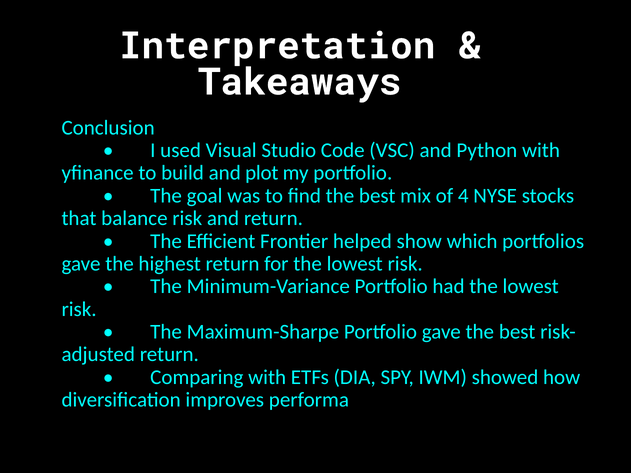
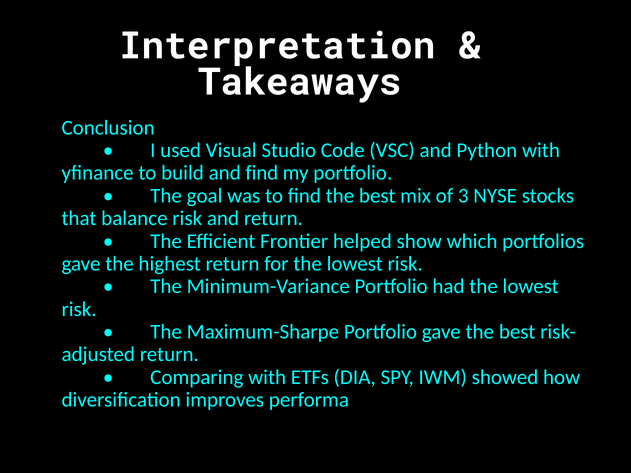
and plot: plot -> find
4: 4 -> 3
